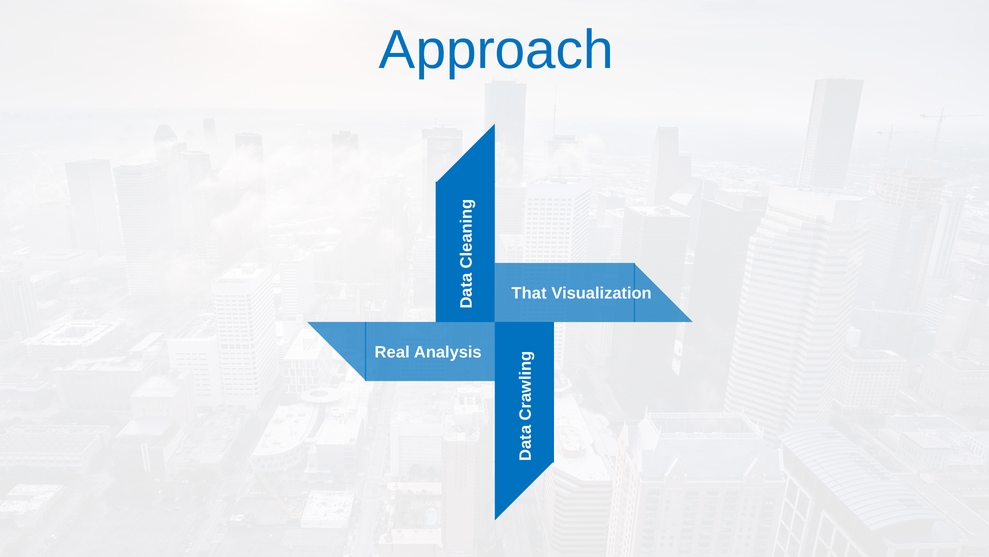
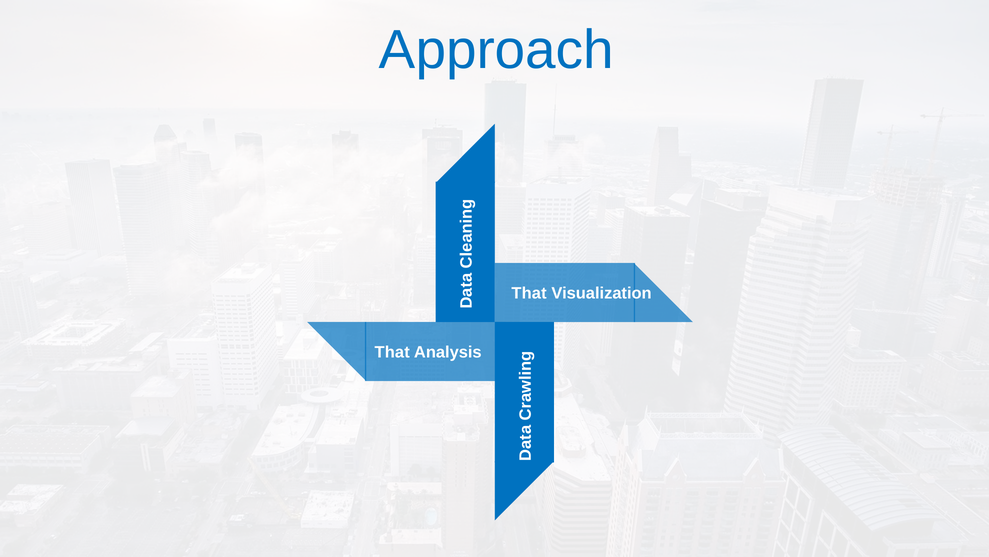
Real at (392, 352): Real -> That
